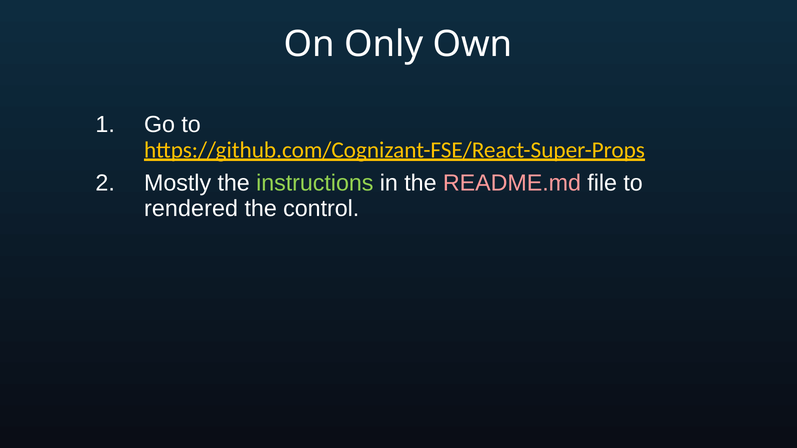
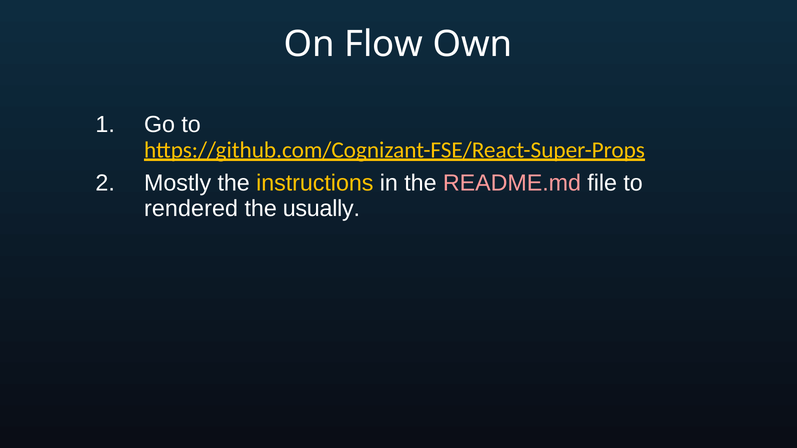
Only: Only -> Flow
instructions colour: light green -> yellow
control: control -> usually
